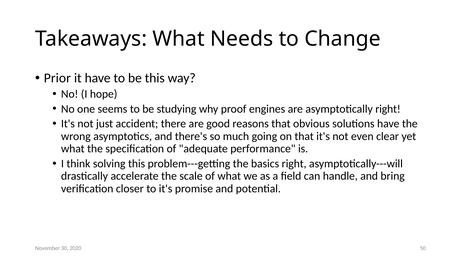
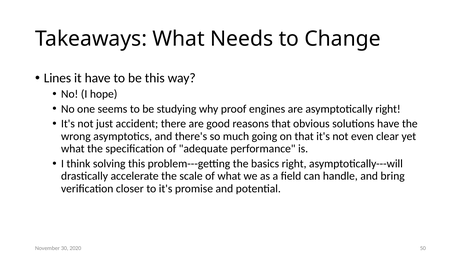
Prior: Prior -> Lines
